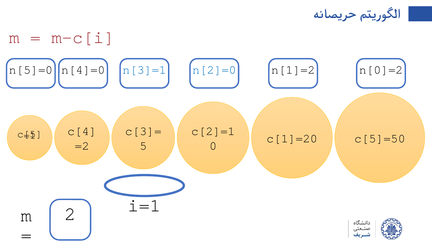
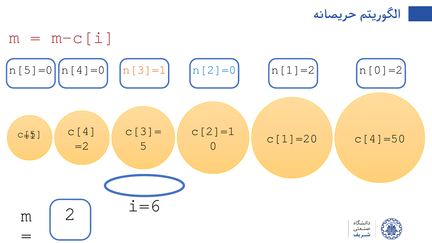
n[3]=1 colour: blue -> orange
c[5]=50: c[5]=50 -> c[4]=50
i=1: i=1 -> i=6
